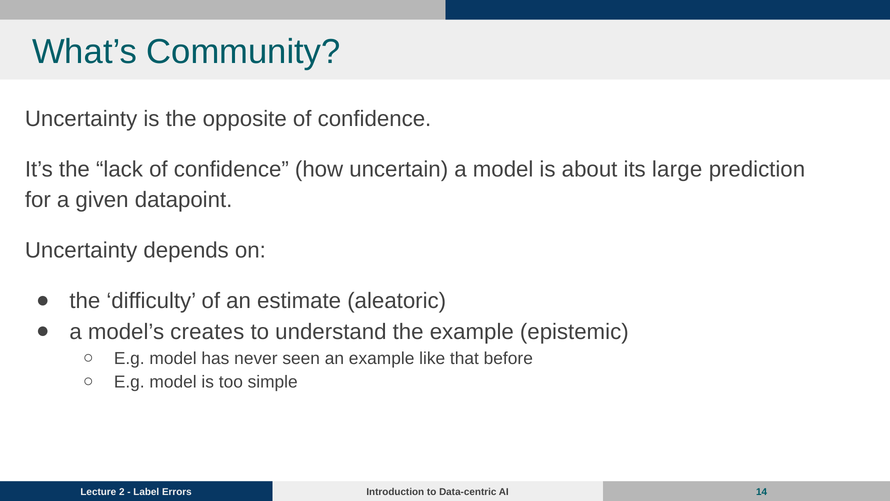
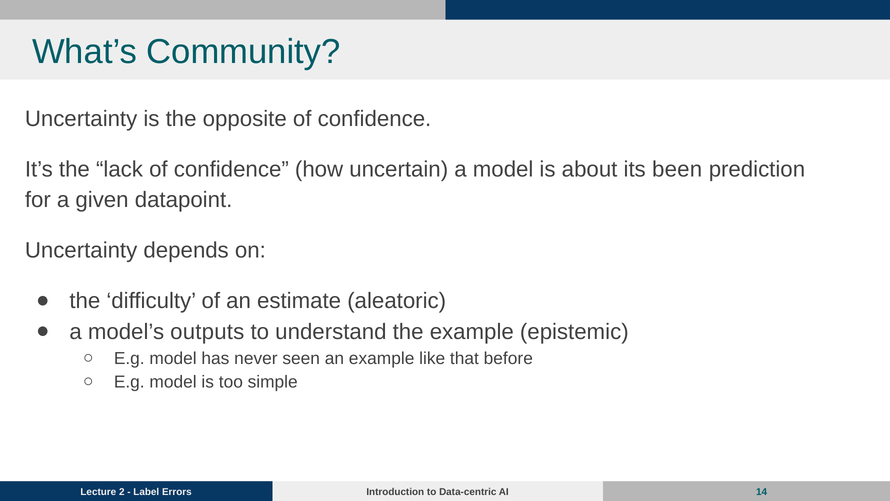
large: large -> been
creates: creates -> outputs
